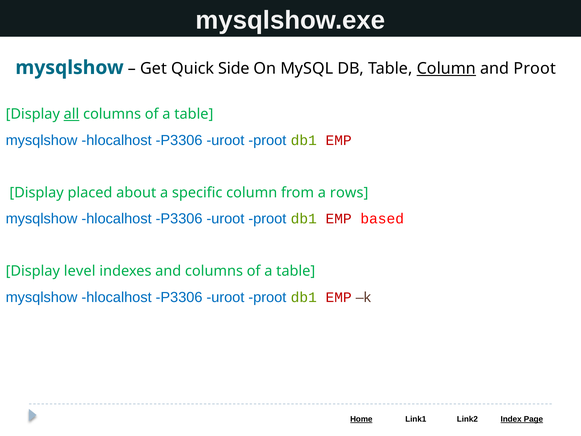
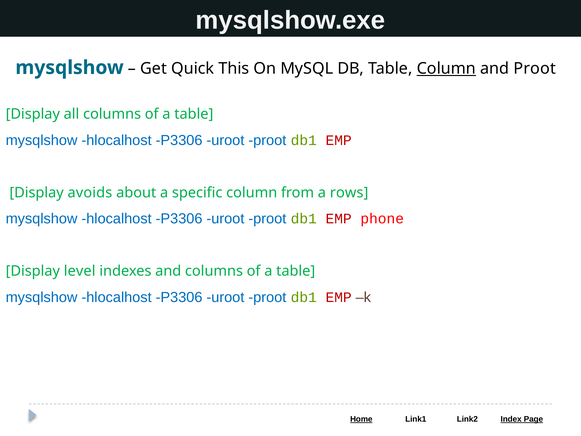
Side: Side -> This
all underline: present -> none
placed: placed -> avoids
based: based -> phone
